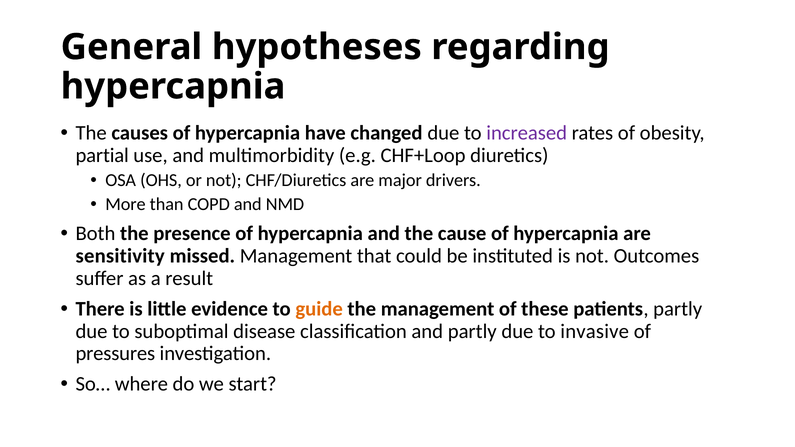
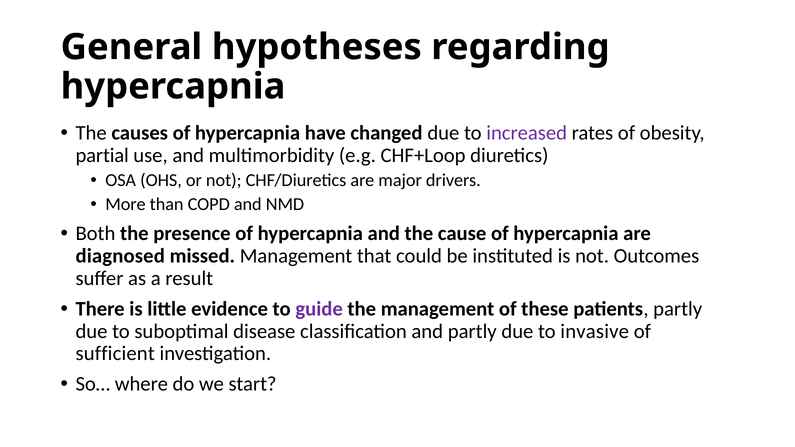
sensitivity: sensitivity -> diagnosed
guide colour: orange -> purple
pressures: pressures -> sufficient
